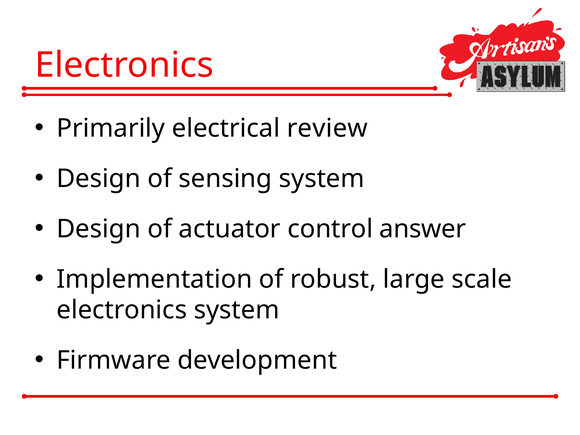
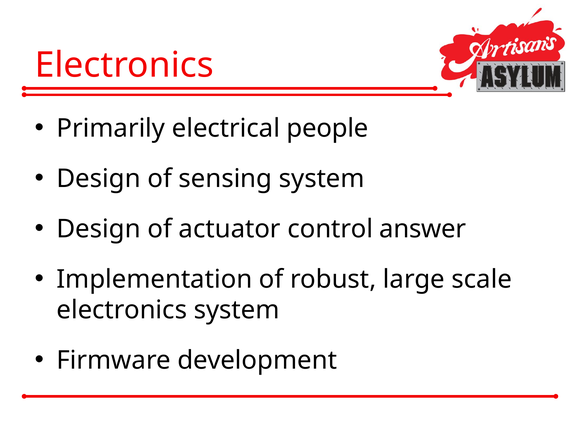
review: review -> people
